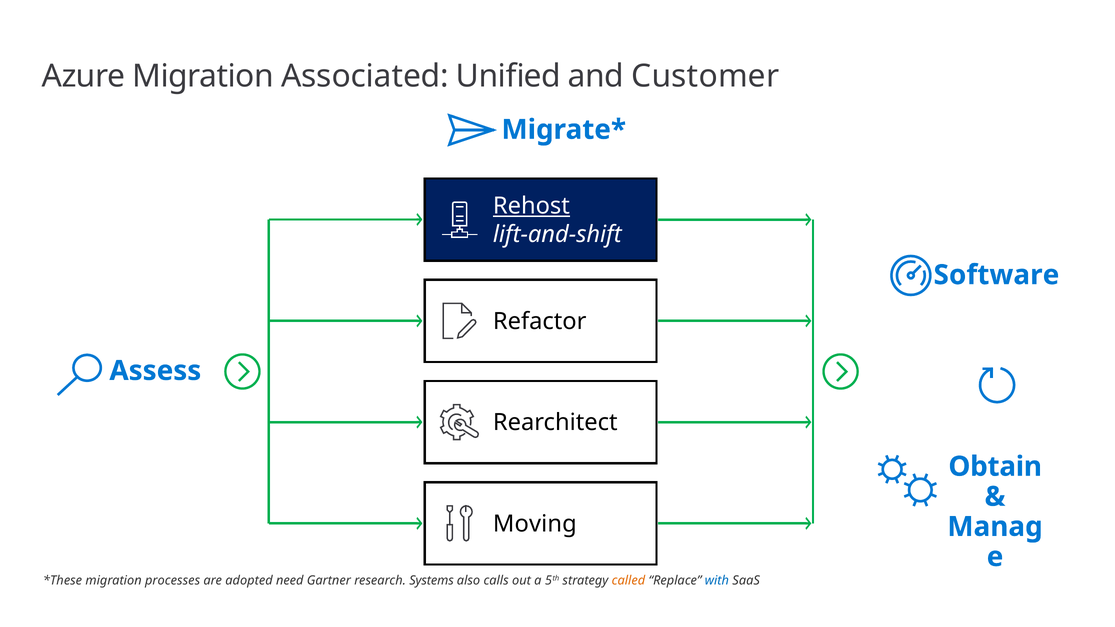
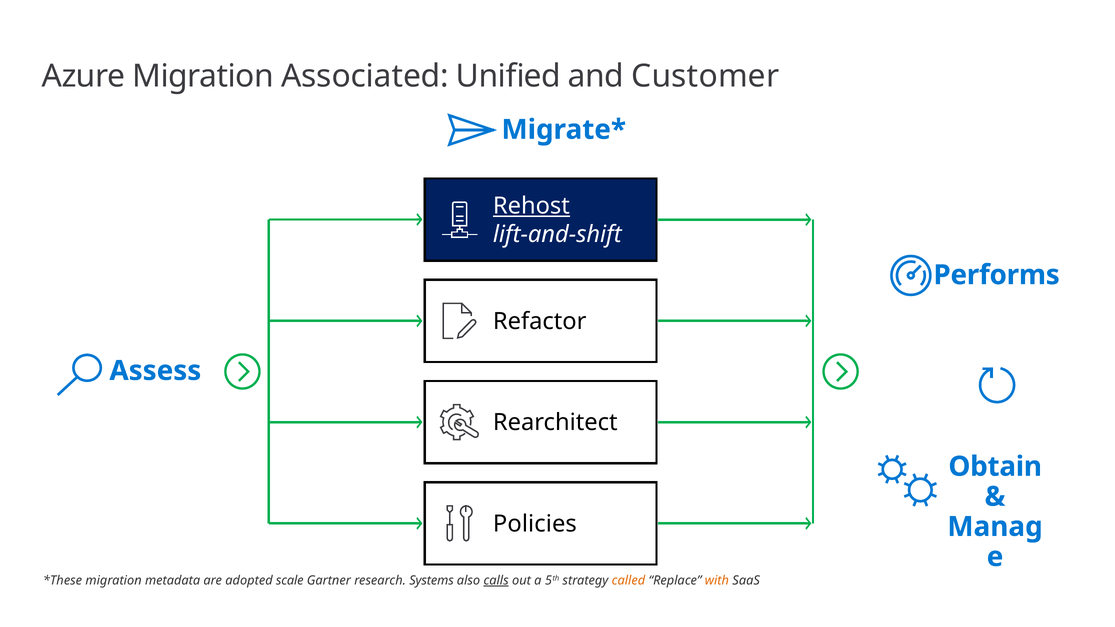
Software: Software -> Performs
Moving: Moving -> Policies
processes: processes -> metadata
need: need -> scale
calls underline: none -> present
with colour: blue -> orange
